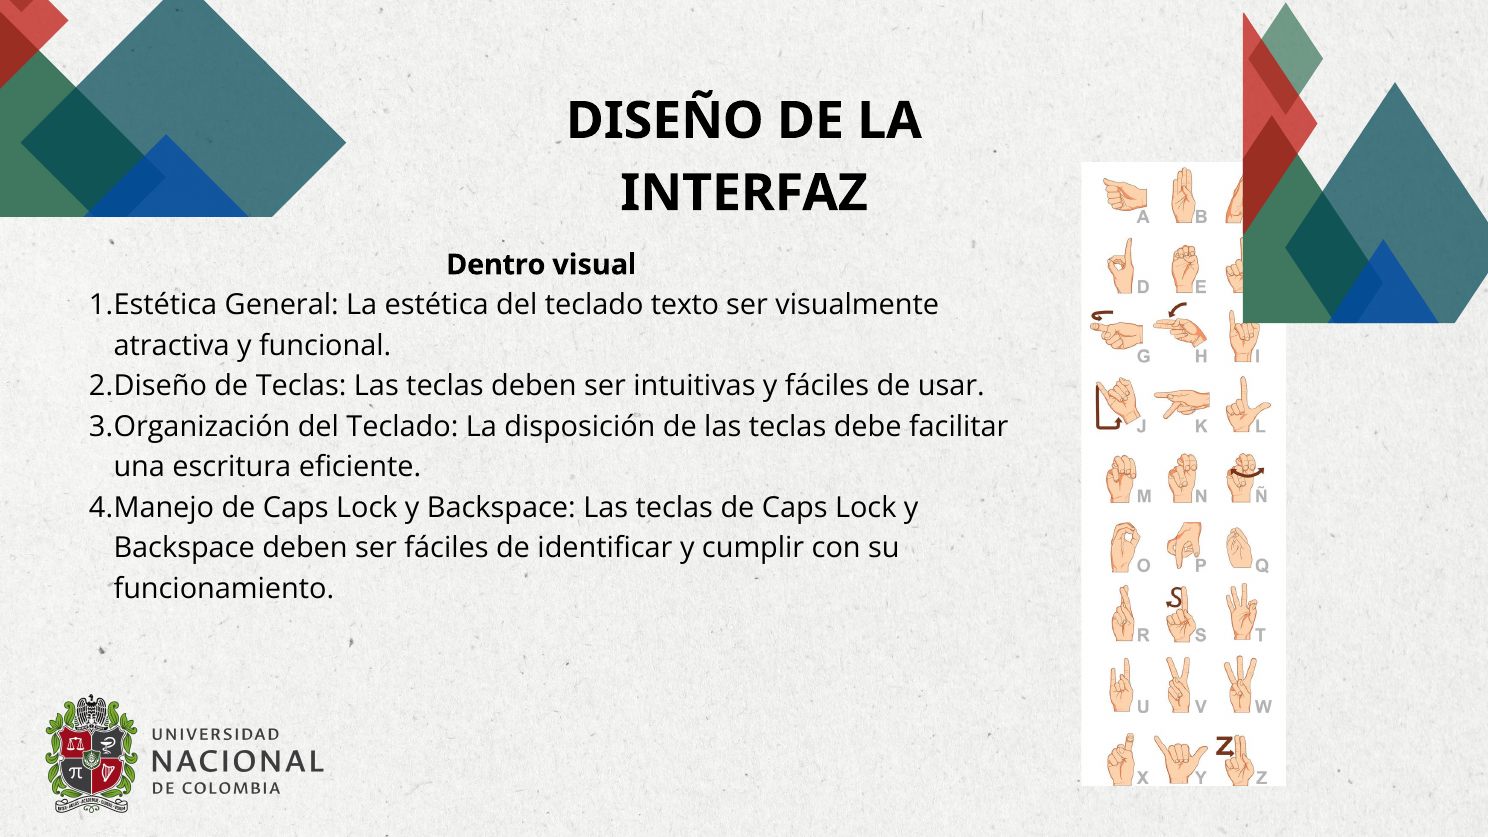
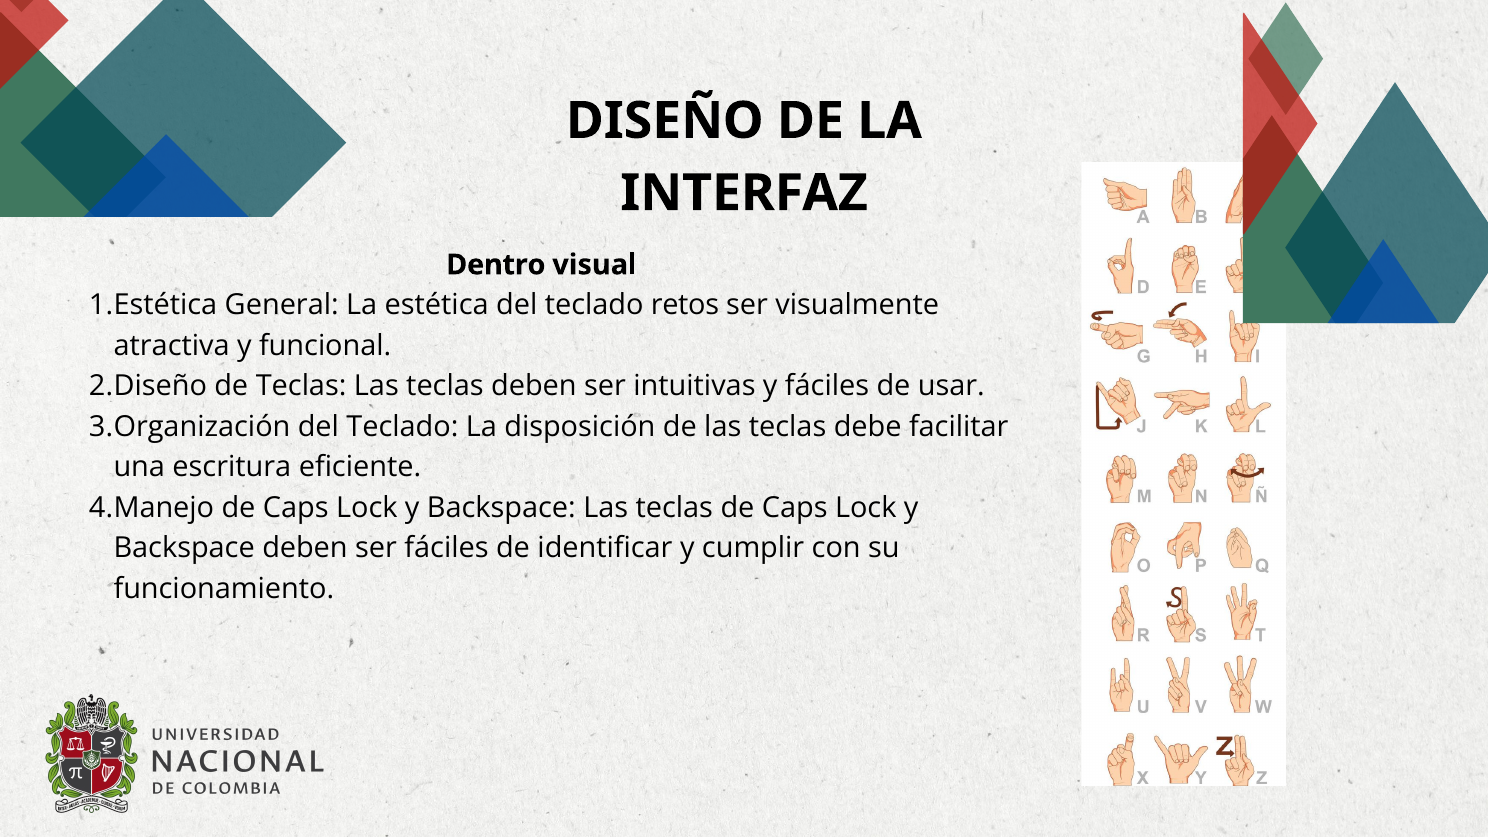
texto: texto -> retos
